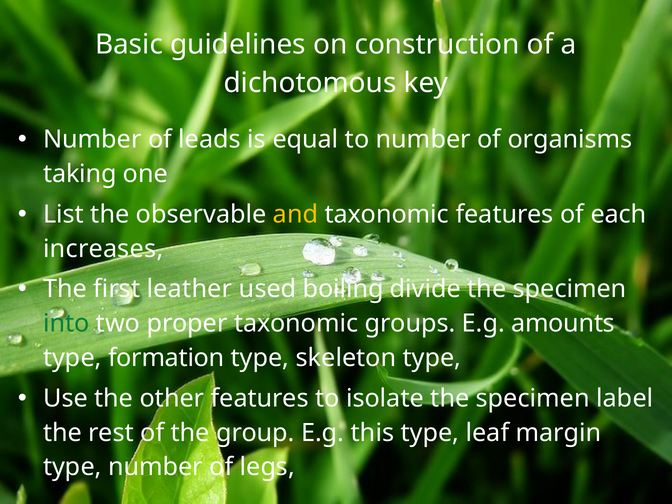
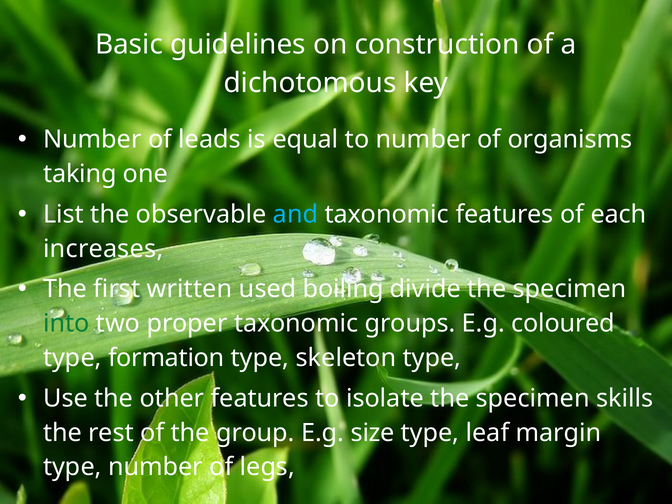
and colour: yellow -> light blue
leather: leather -> written
amounts: amounts -> coloured
label: label -> skills
this: this -> size
